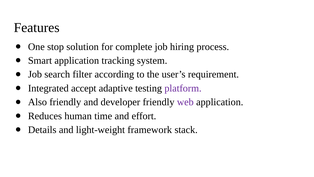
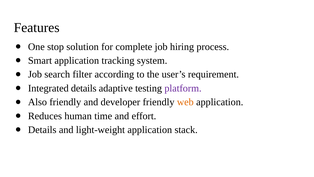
Integrated accept: accept -> details
web colour: purple -> orange
light-weight framework: framework -> application
